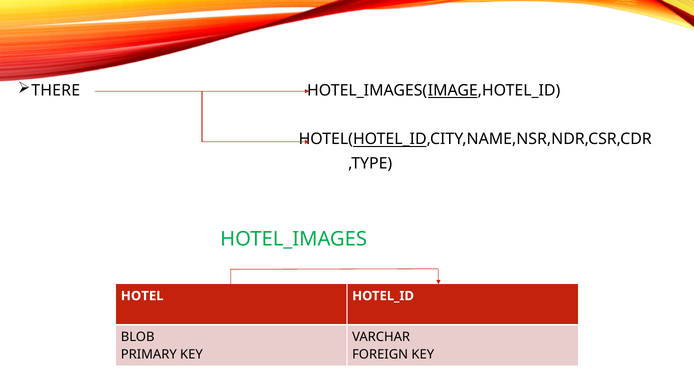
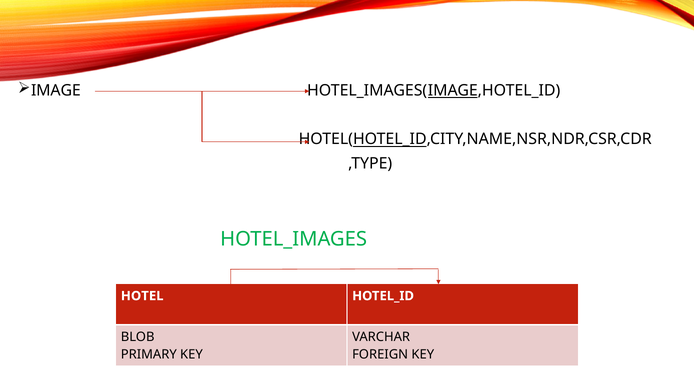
THERE: THERE -> IMAGE
